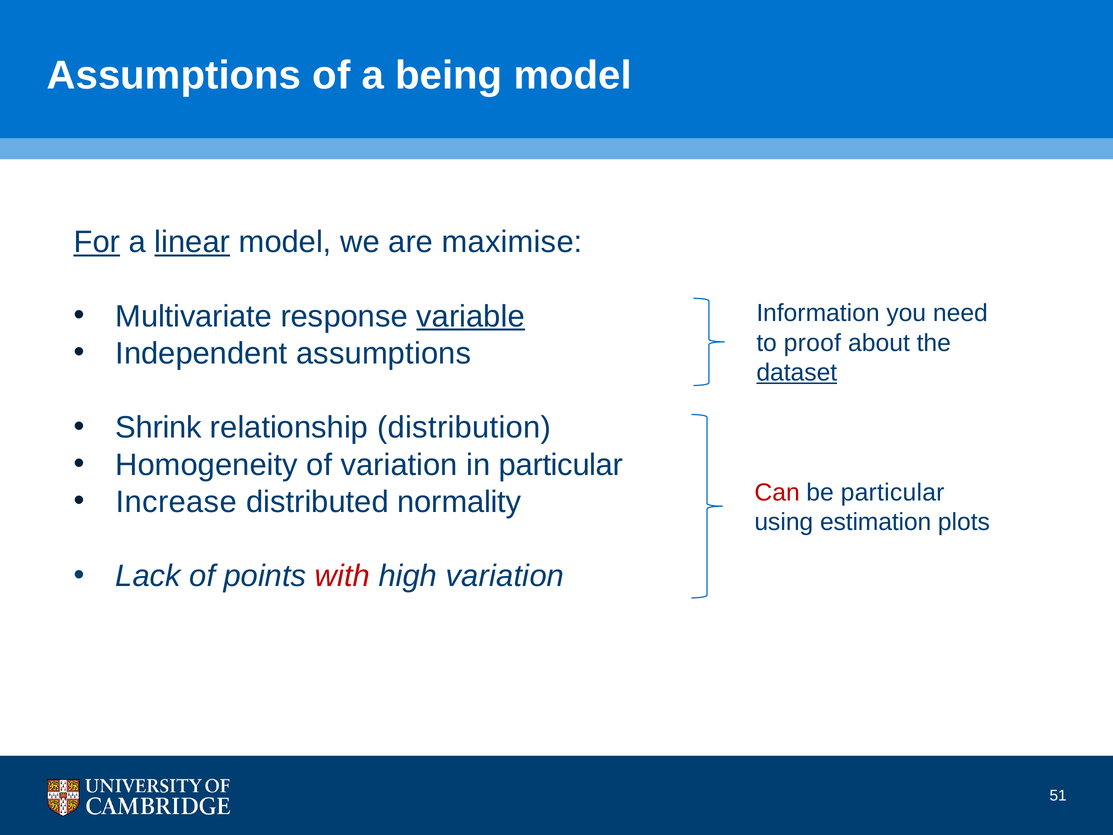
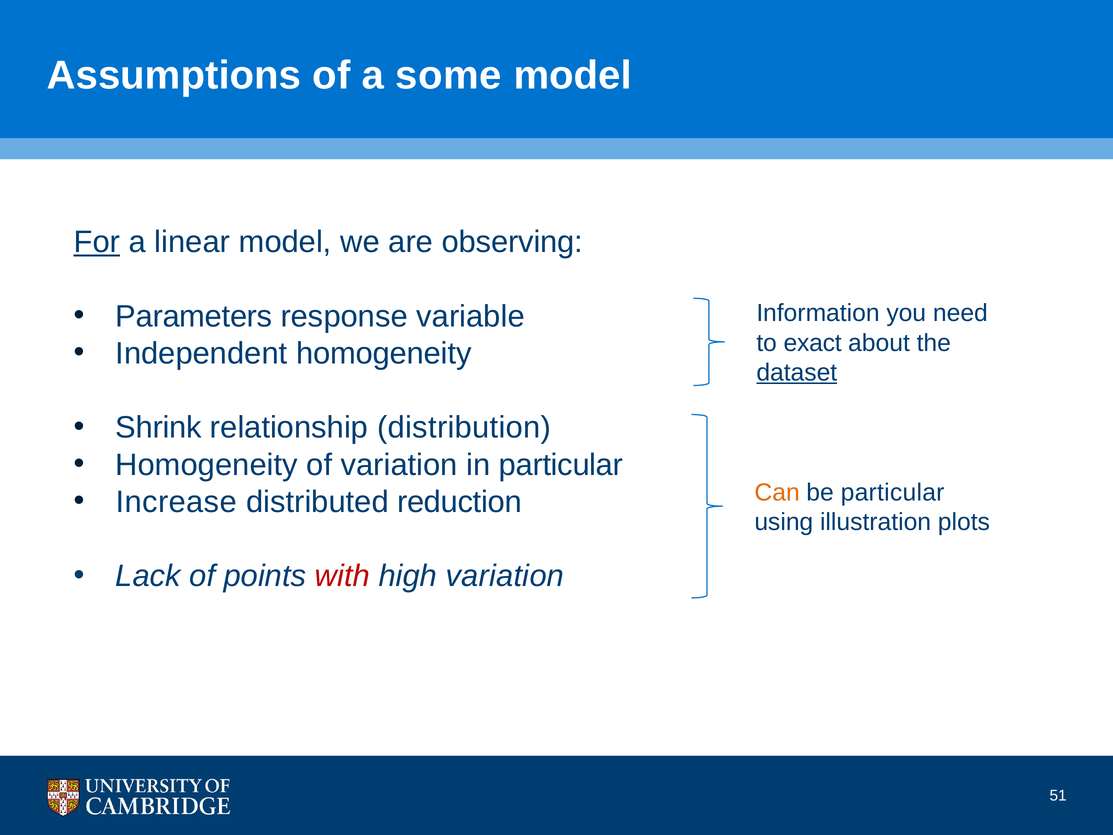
being: being -> some
linear underline: present -> none
maximise: maximise -> observing
Multivariate: Multivariate -> Parameters
variable underline: present -> none
proof: proof -> exact
Independent assumptions: assumptions -> homogeneity
Can colour: red -> orange
normality: normality -> reduction
estimation: estimation -> illustration
